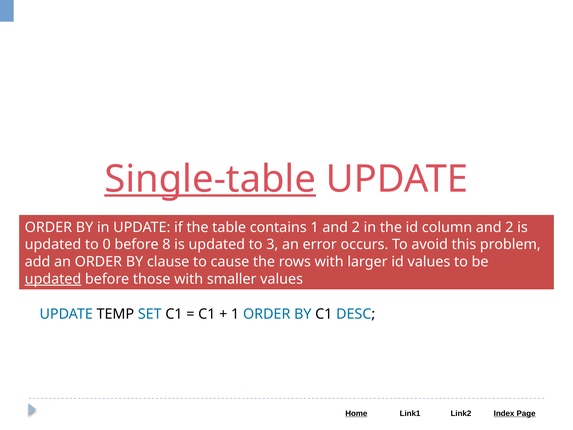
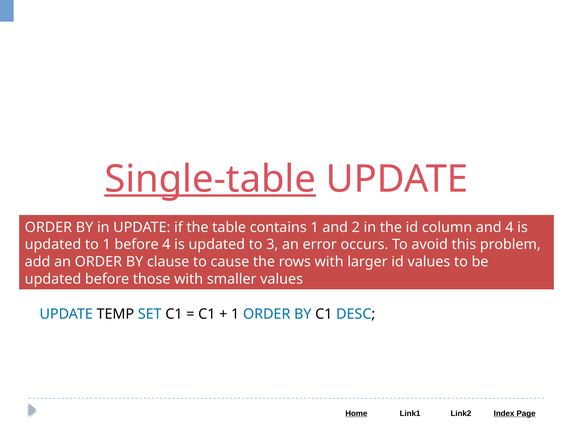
column and 2: 2 -> 4
to 0: 0 -> 1
before 8: 8 -> 4
updated at (53, 279) underline: present -> none
